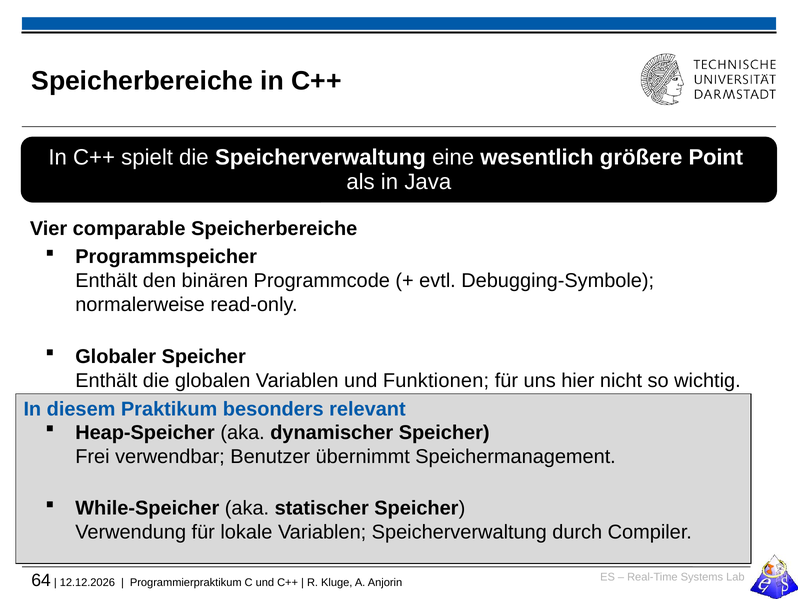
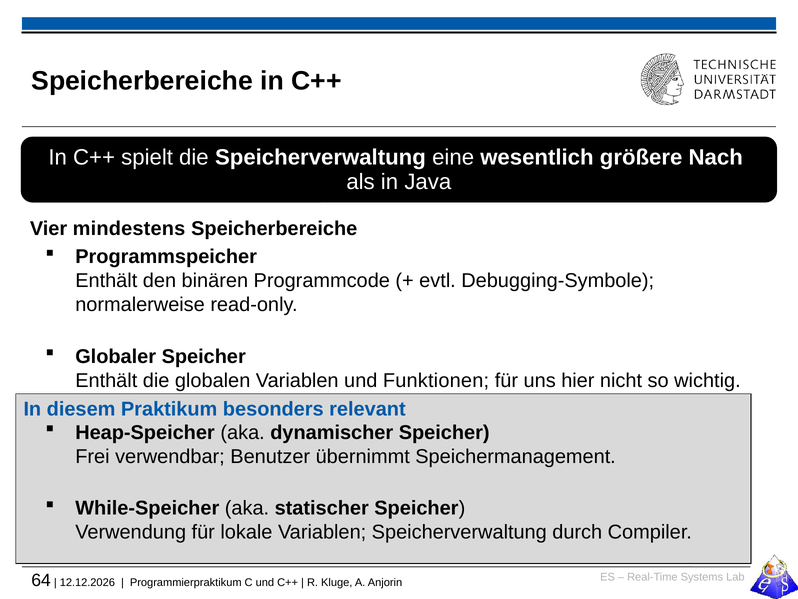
Point: Point -> Nach
comparable: comparable -> mindestens
